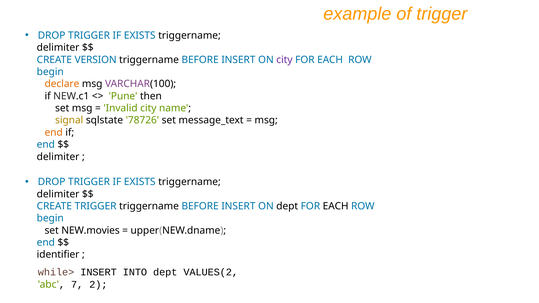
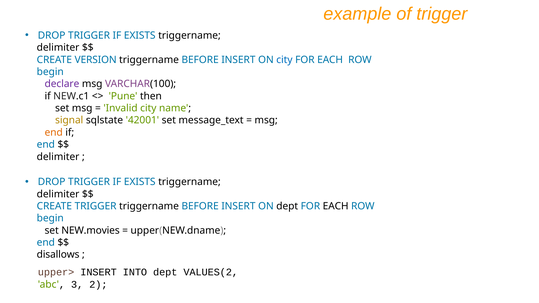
city at (284, 60) colour: purple -> blue
declare colour: orange -> purple
78726: 78726 -> 42001
identifier: identifier -> disallows
while>: while> -> upper>
7: 7 -> 3
